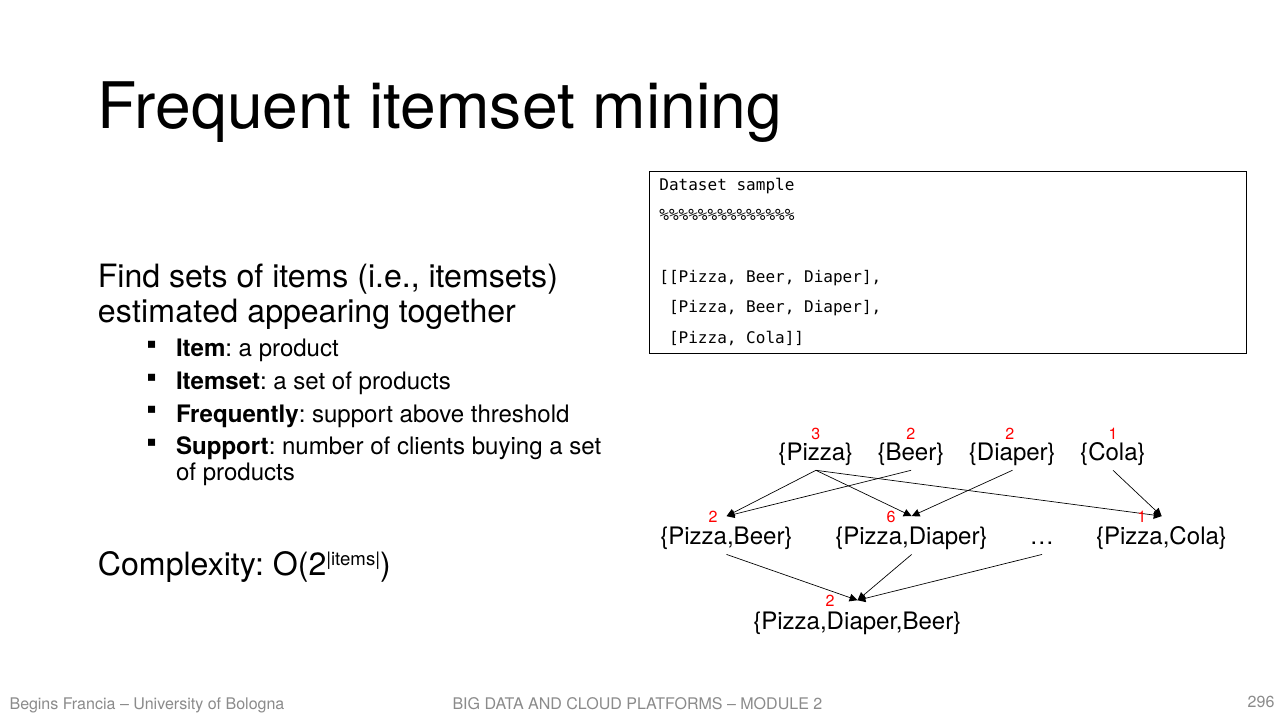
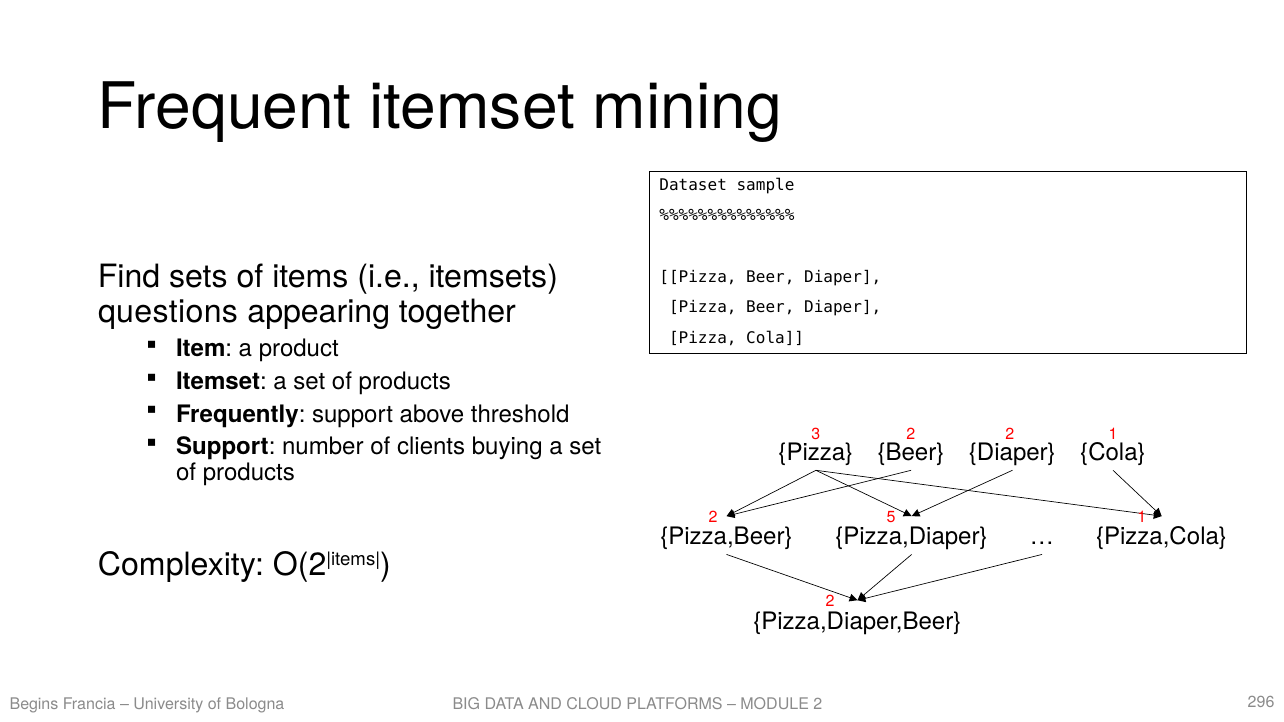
estimated: estimated -> questions
6: 6 -> 5
